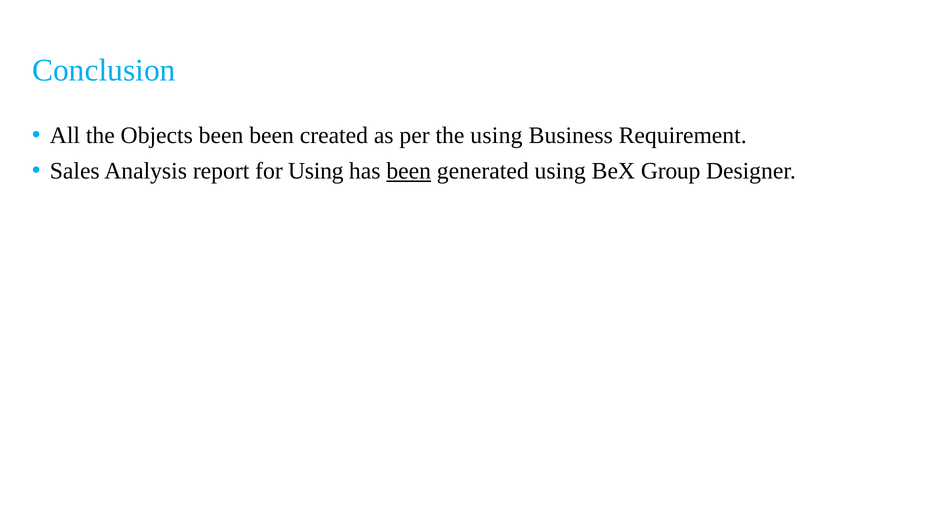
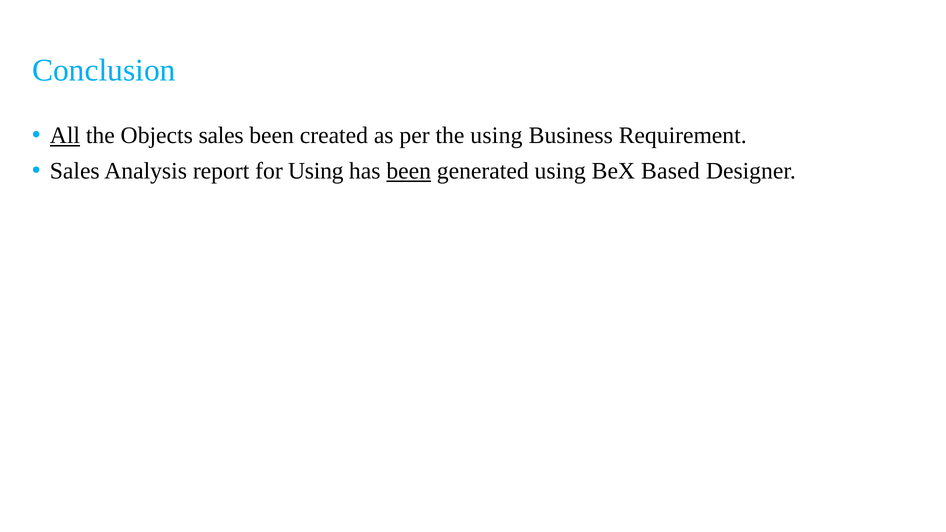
All underline: none -> present
Objects been: been -> sales
Group: Group -> Based
